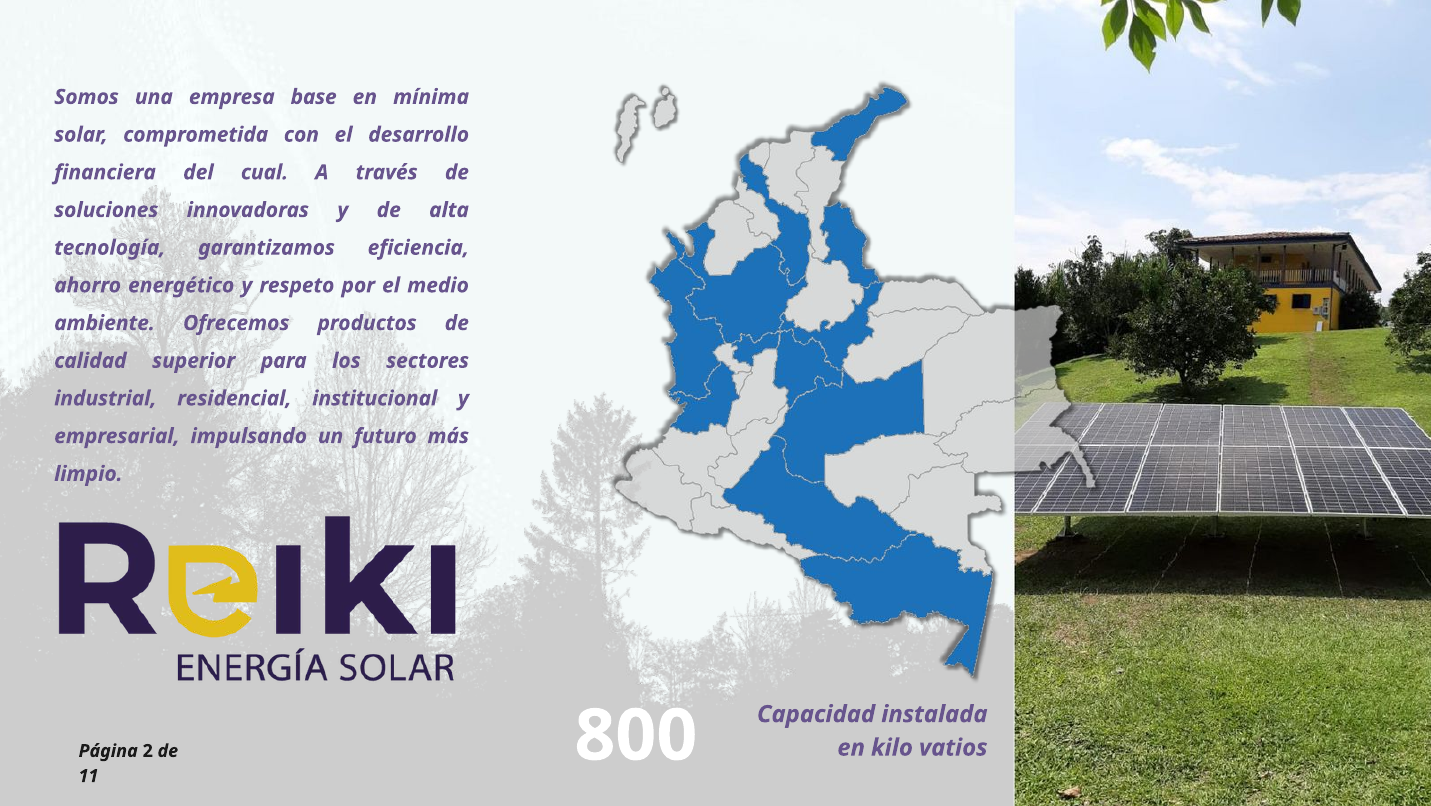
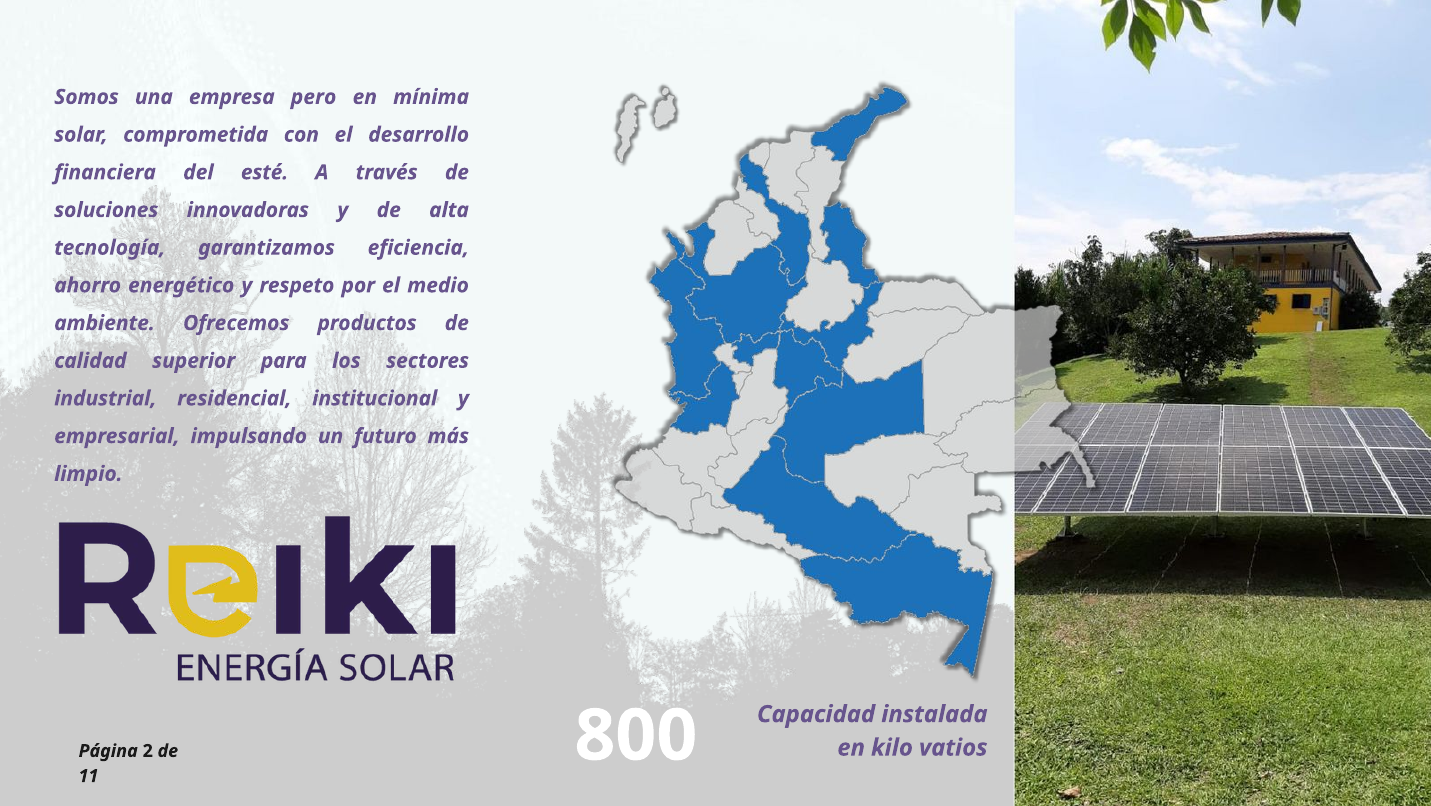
base: base -> pero
cual: cual -> esté
